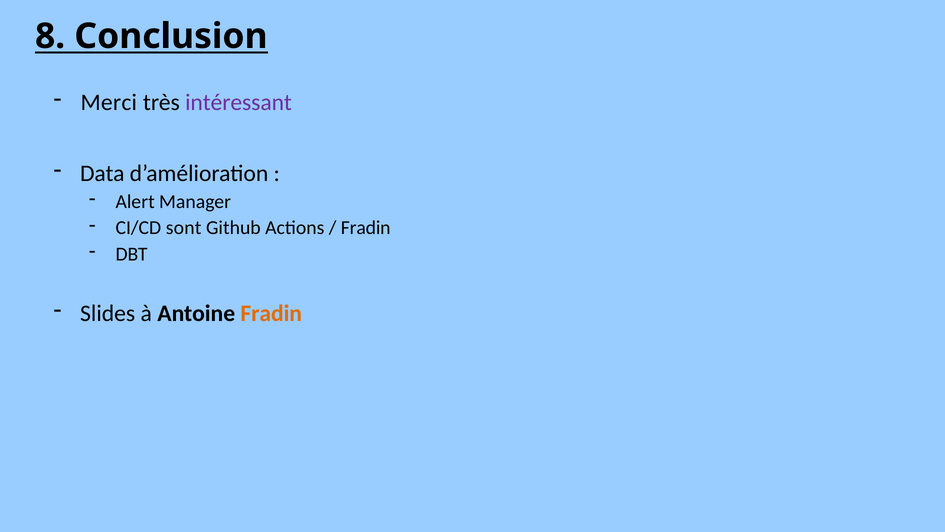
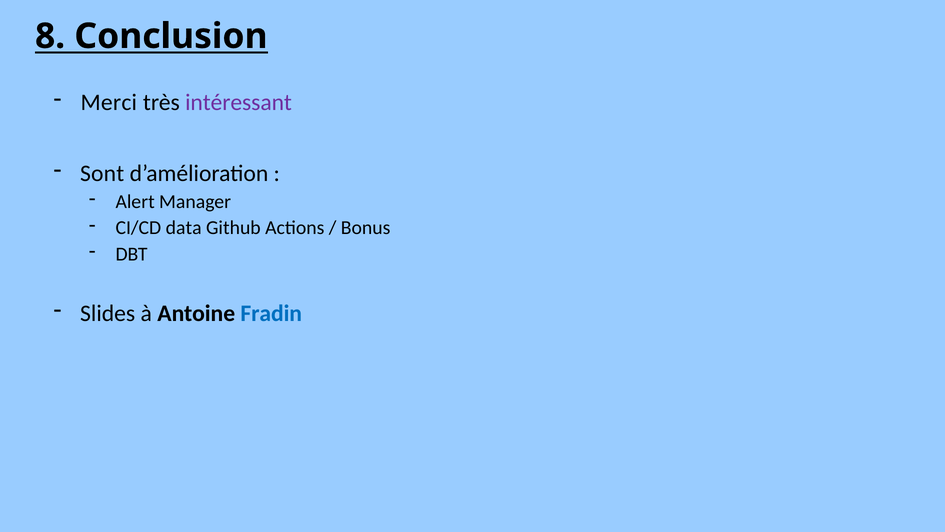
Data: Data -> Sont
sont: sont -> data
Fradin at (366, 228): Fradin -> Bonus
Fradin at (271, 313) colour: orange -> blue
